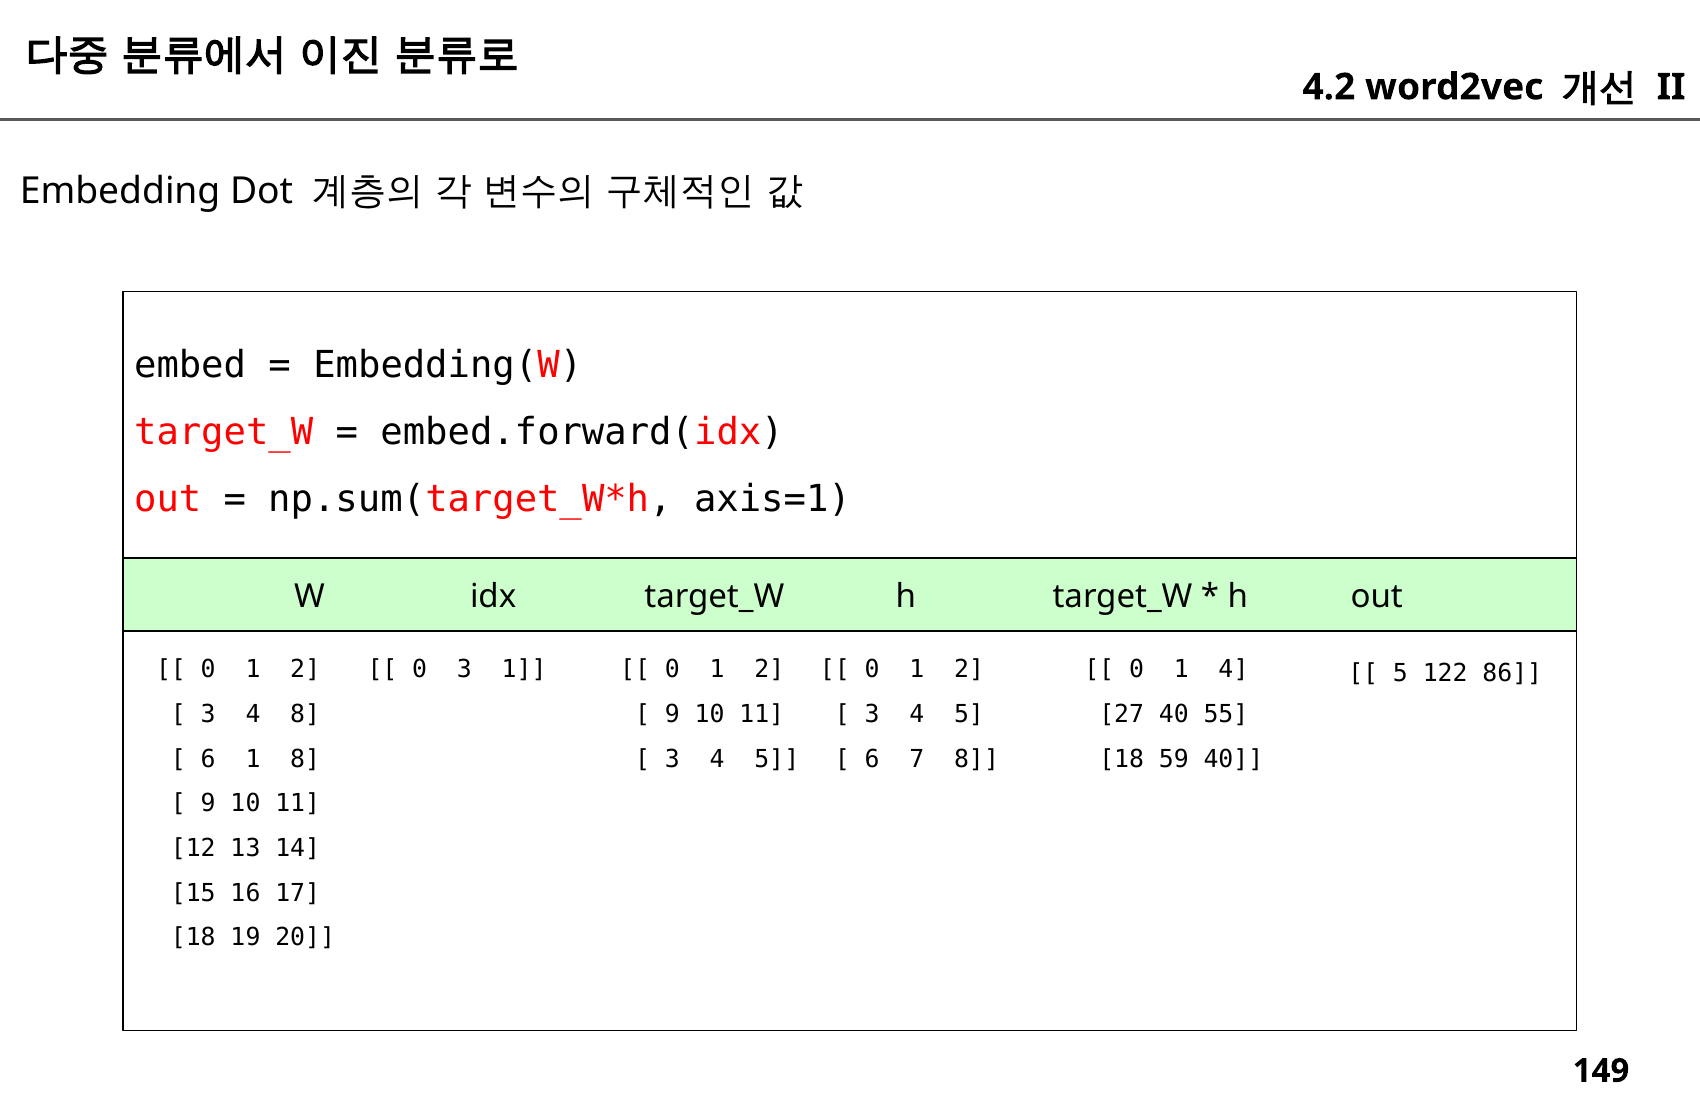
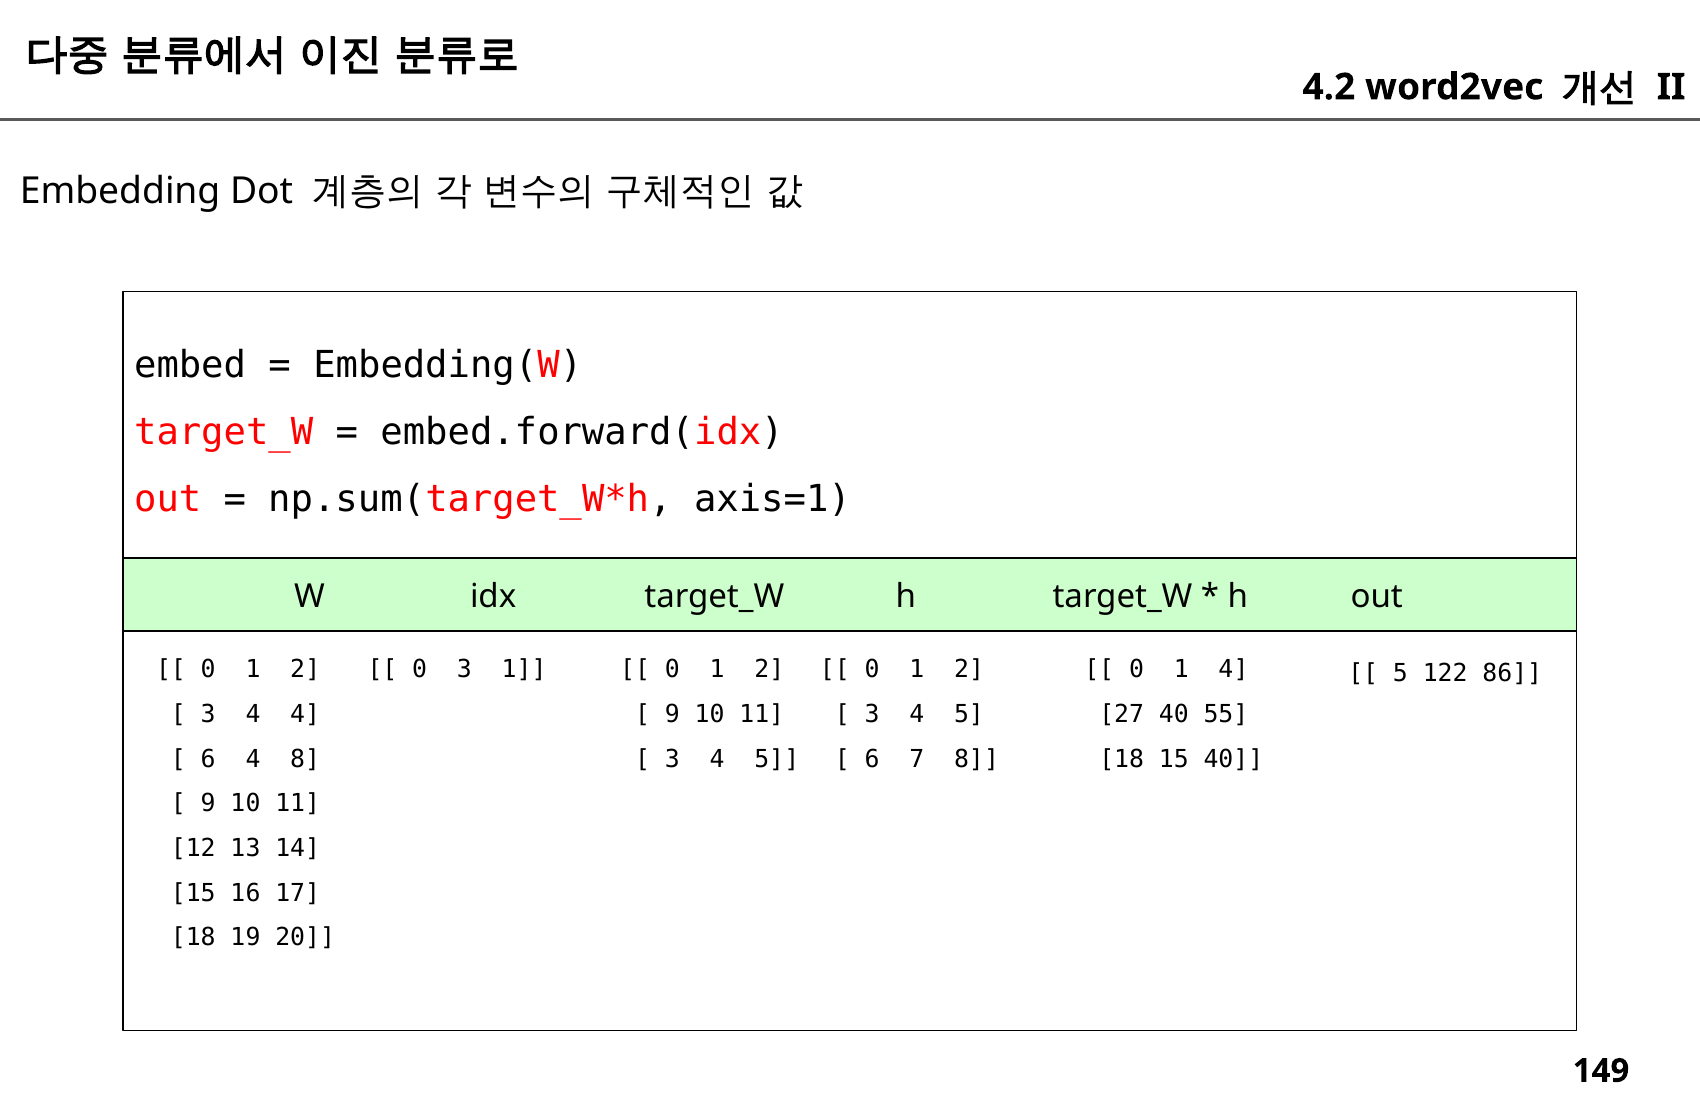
4 8: 8 -> 4
6 1: 1 -> 4
18 59: 59 -> 15
